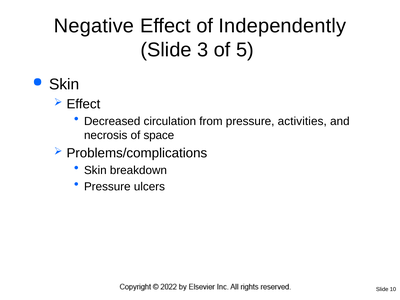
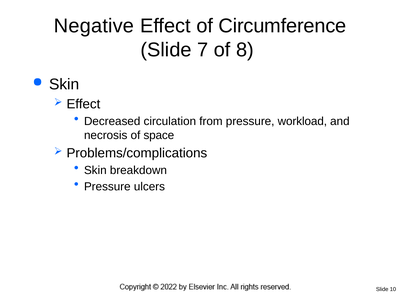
Independently: Independently -> Circumference
3: 3 -> 7
5: 5 -> 8
activities: activities -> workload
